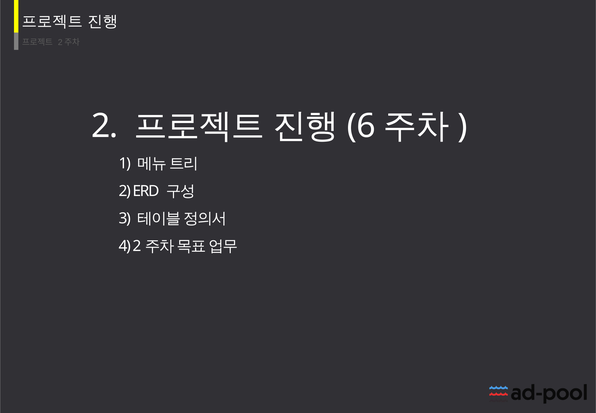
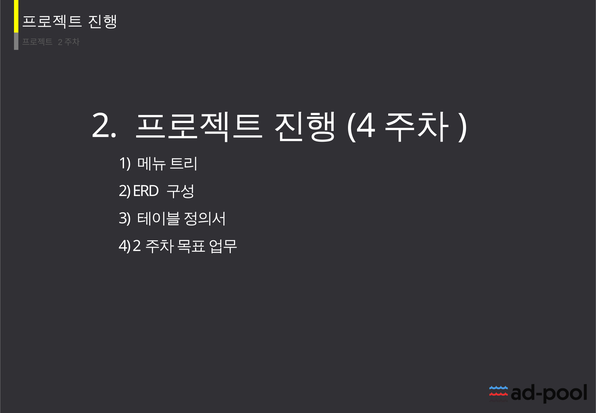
6 at (361, 126): 6 -> 4
